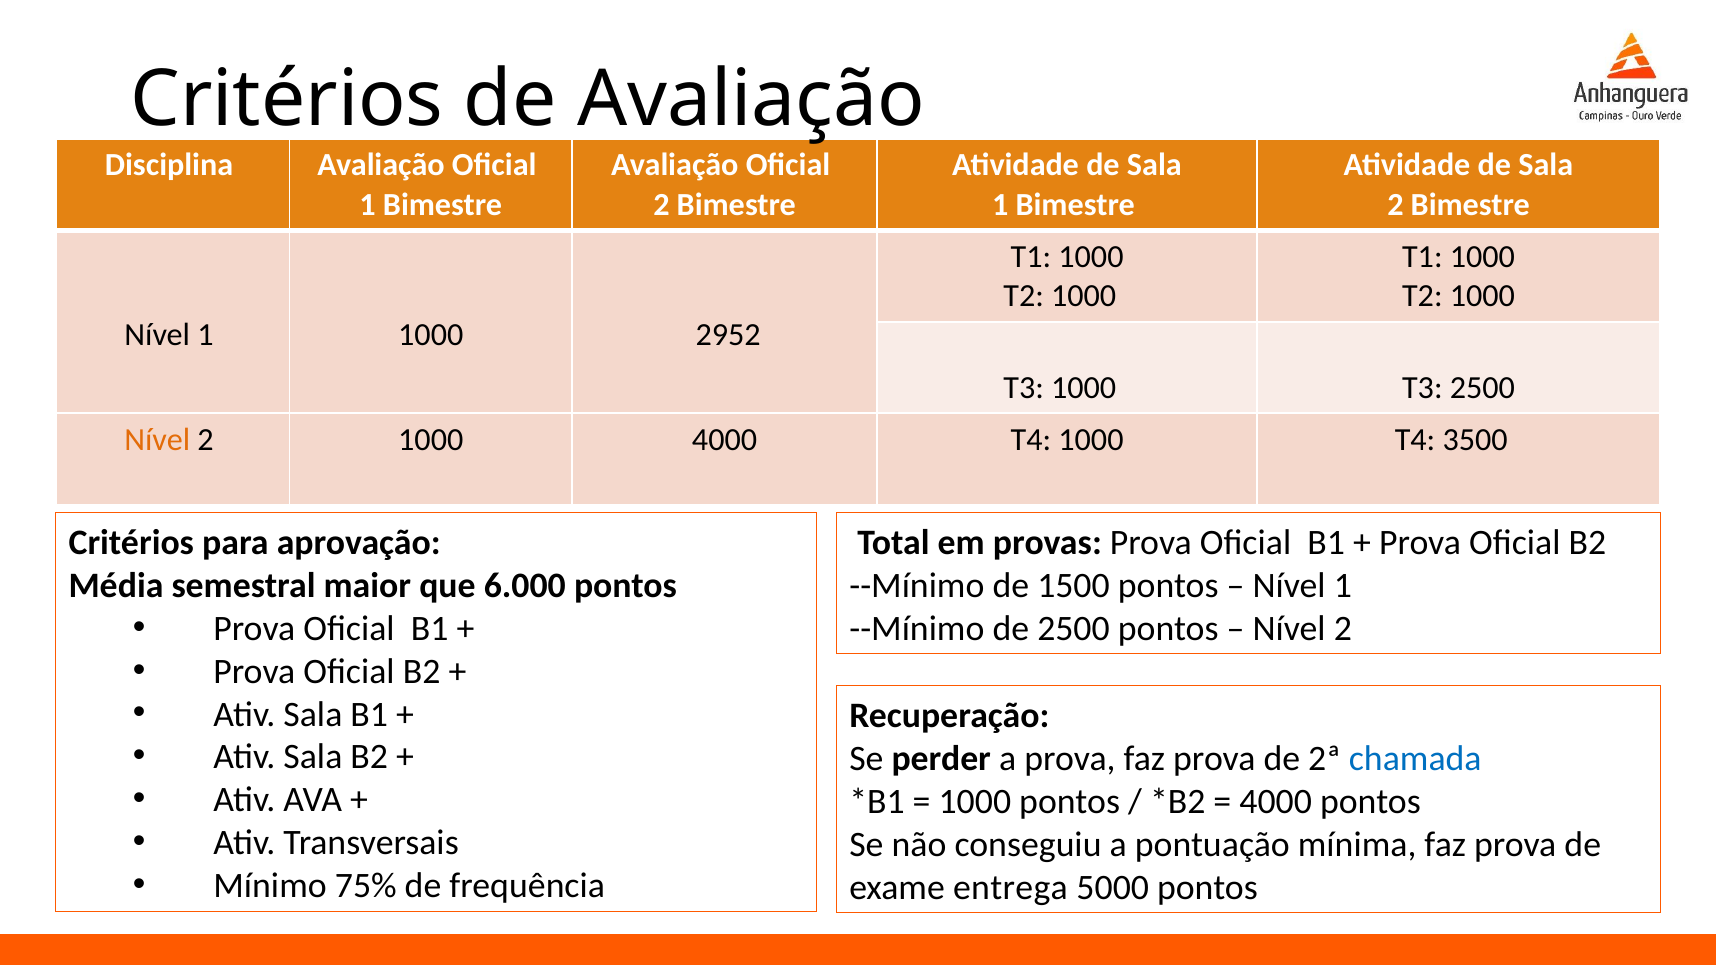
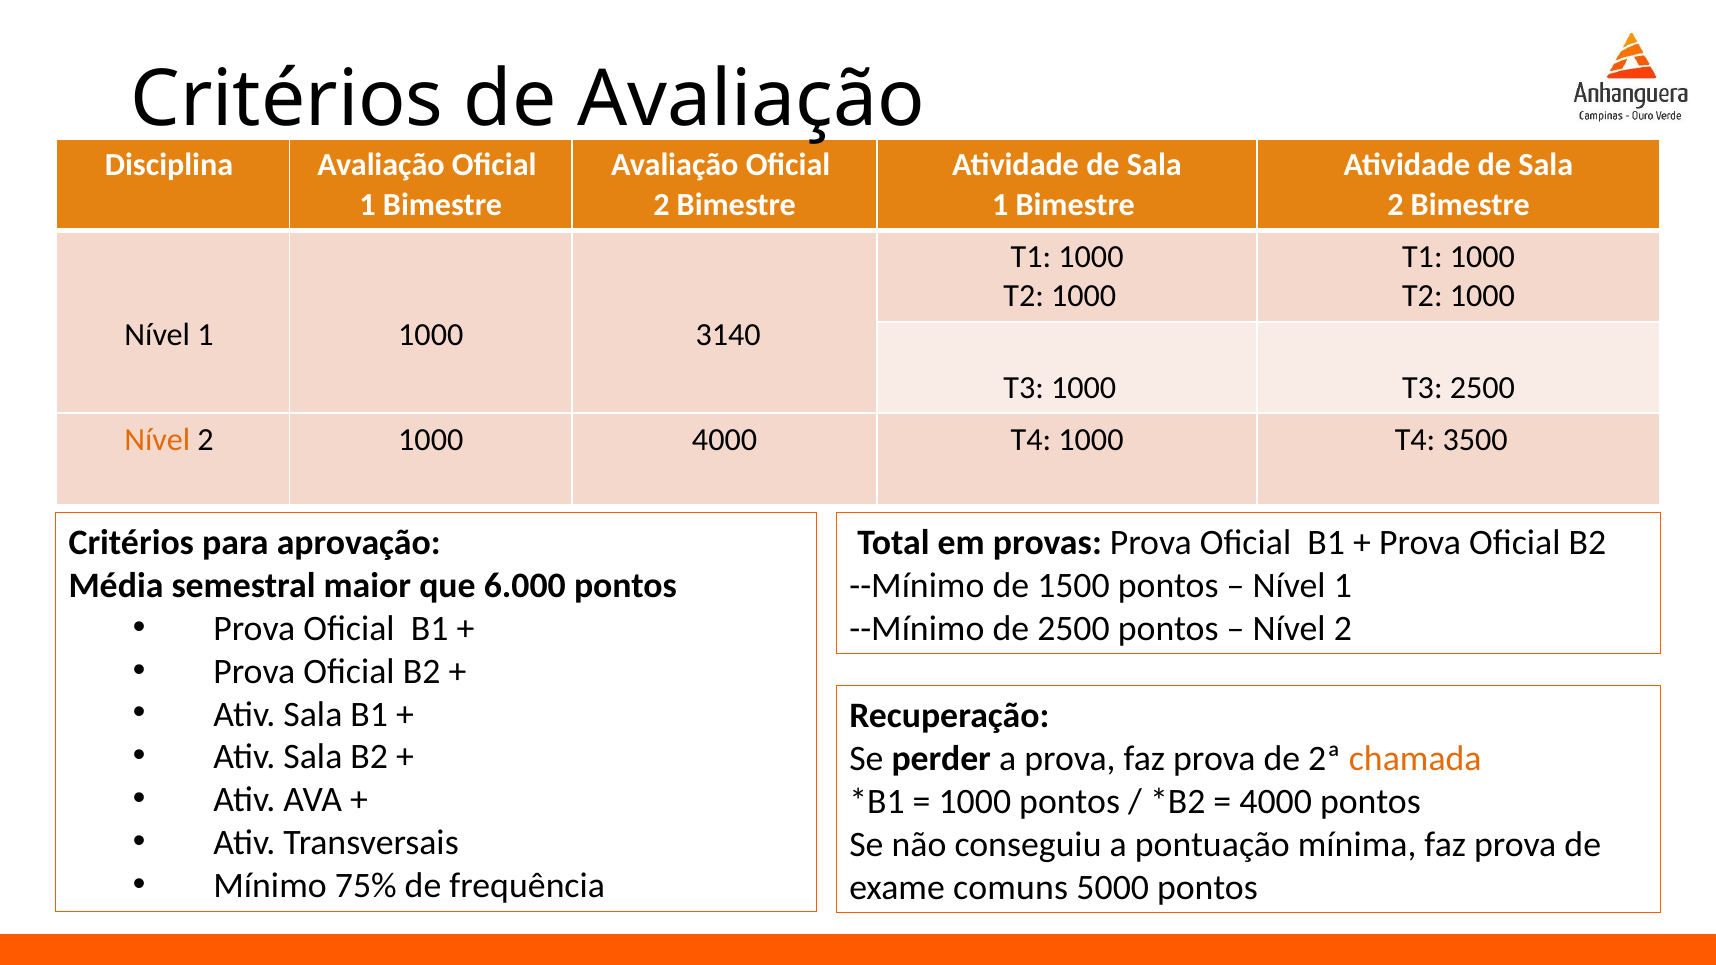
2952: 2952 -> 3140
chamada colour: blue -> orange
entrega: entrega -> comuns
